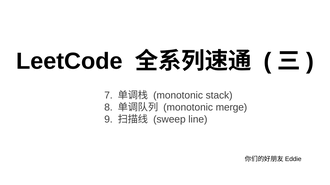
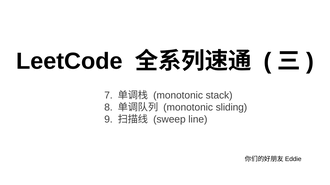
merge: merge -> sliding
